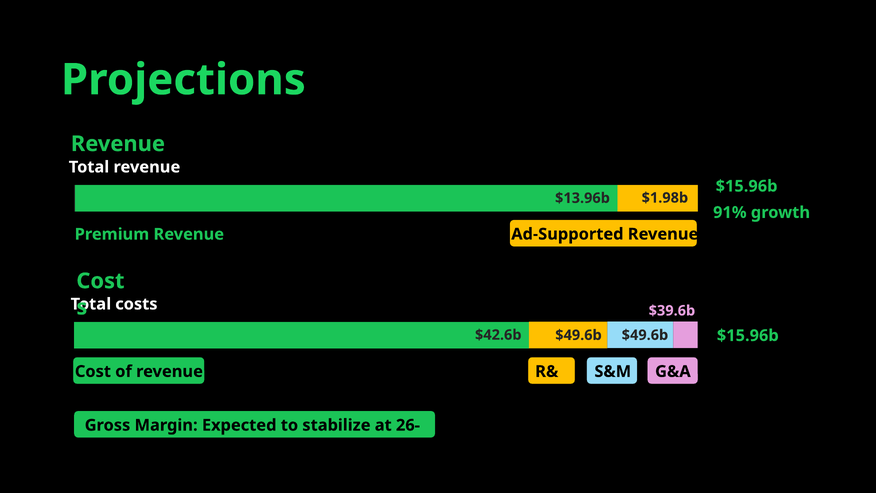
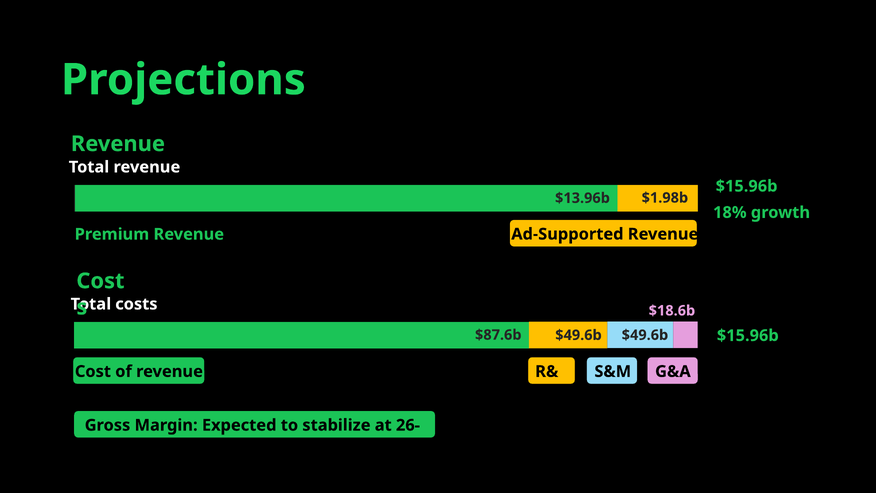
91%: 91% -> 18%
$39.6b: $39.6b -> $18.6b
$42.6b: $42.6b -> $87.6b
